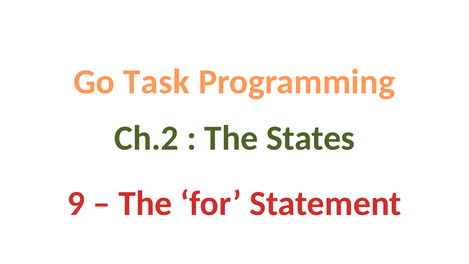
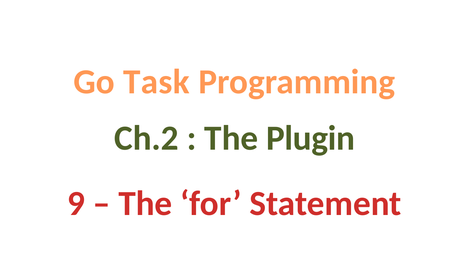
States: States -> Plugin
